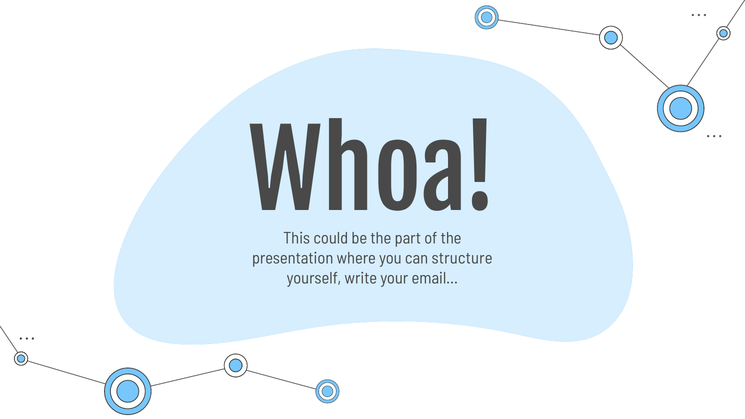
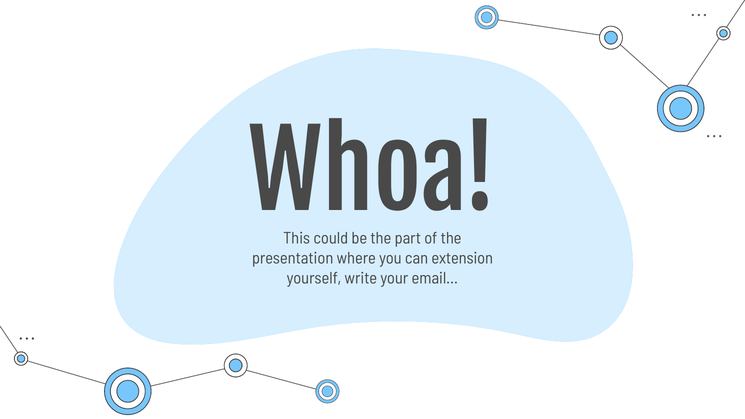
structure: structure -> extension
